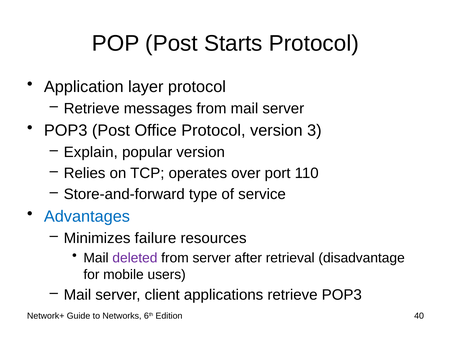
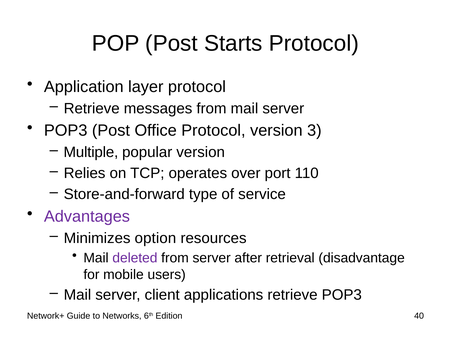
Explain: Explain -> Multiple
Advantages colour: blue -> purple
failure: failure -> option
